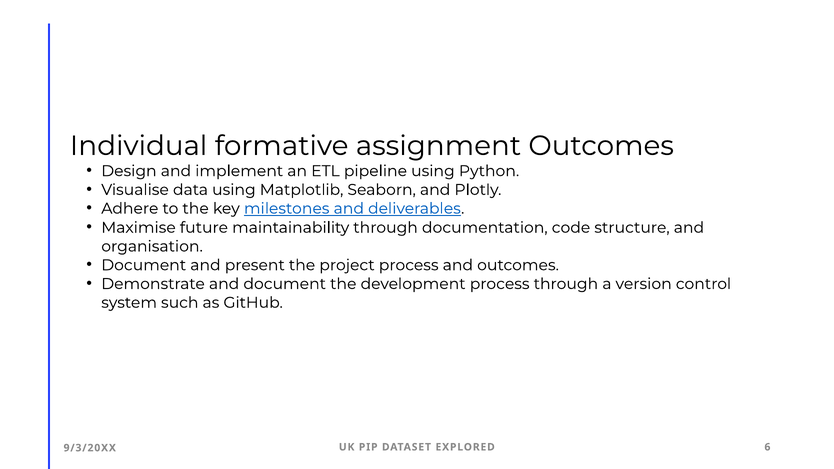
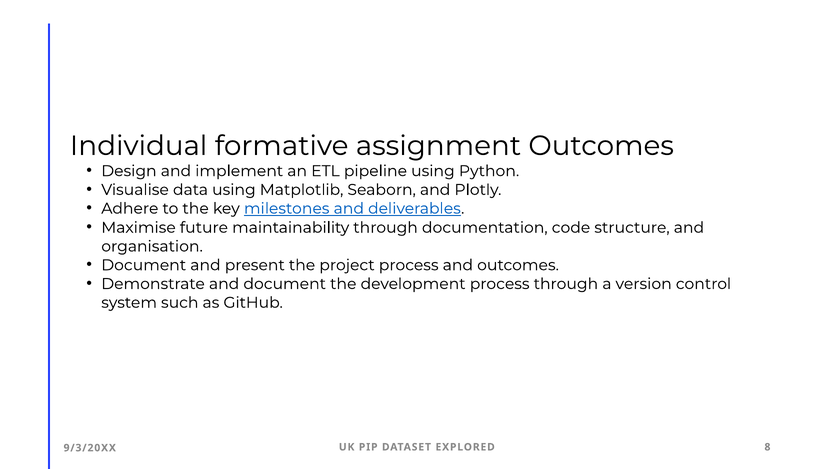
6: 6 -> 8
